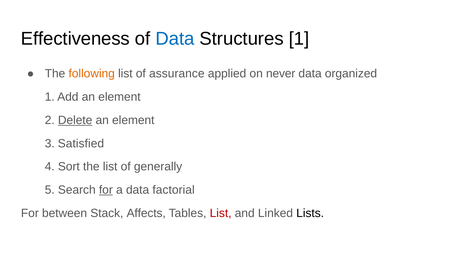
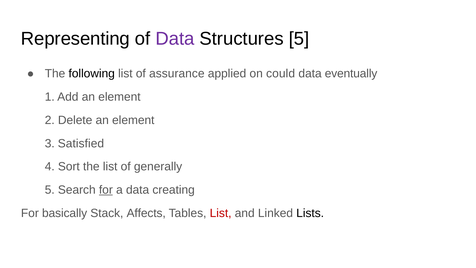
Effectiveness: Effectiveness -> Representing
Data at (175, 39) colour: blue -> purple
Structures 1: 1 -> 5
following colour: orange -> black
never: never -> could
organized: organized -> eventually
Delete underline: present -> none
factorial: factorial -> creating
between: between -> basically
